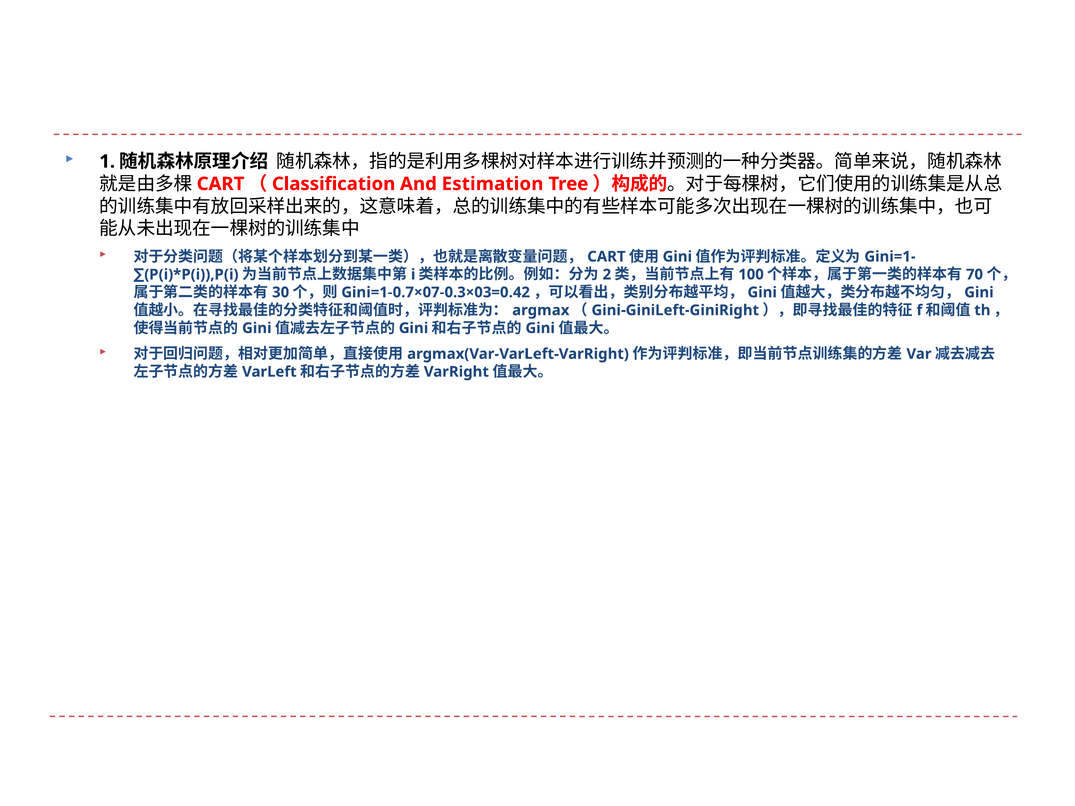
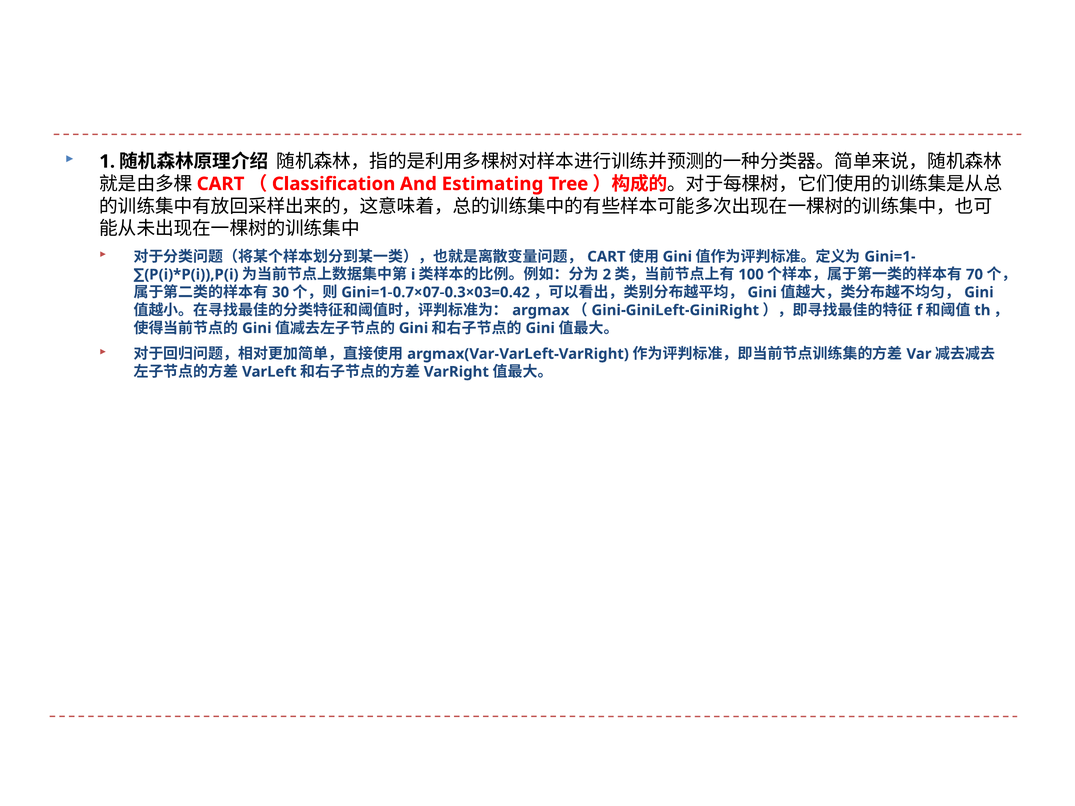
Estimation: Estimation -> Estimating
